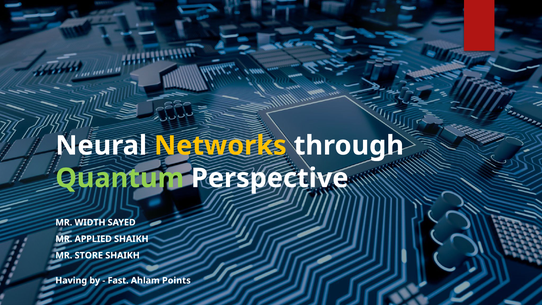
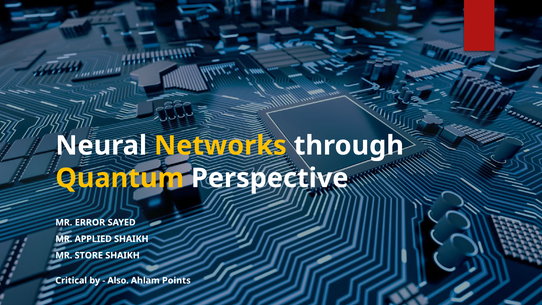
Quantum colour: light green -> yellow
WIDTH: WIDTH -> ERROR
Having: Having -> Critical
Fast: Fast -> Also
